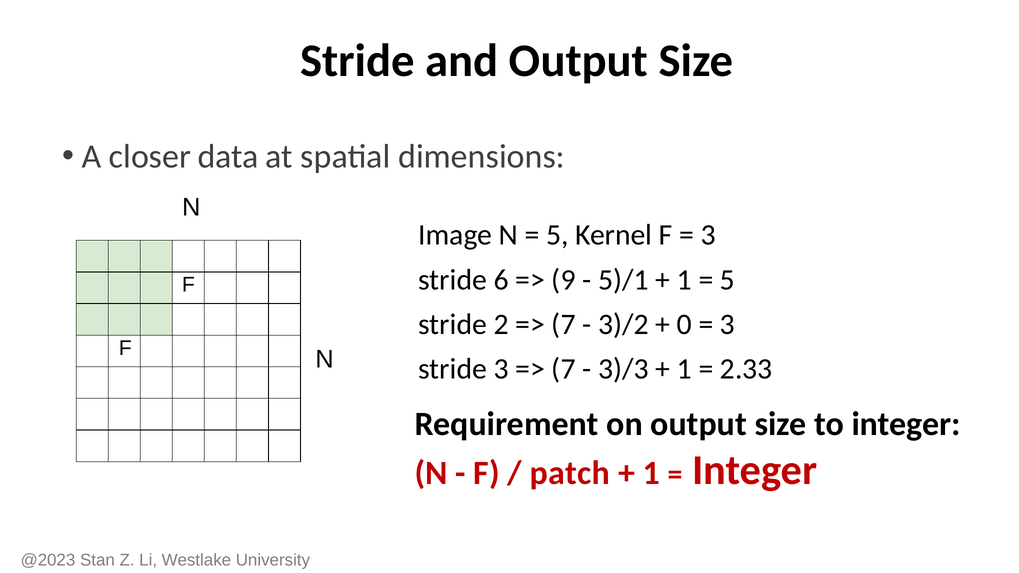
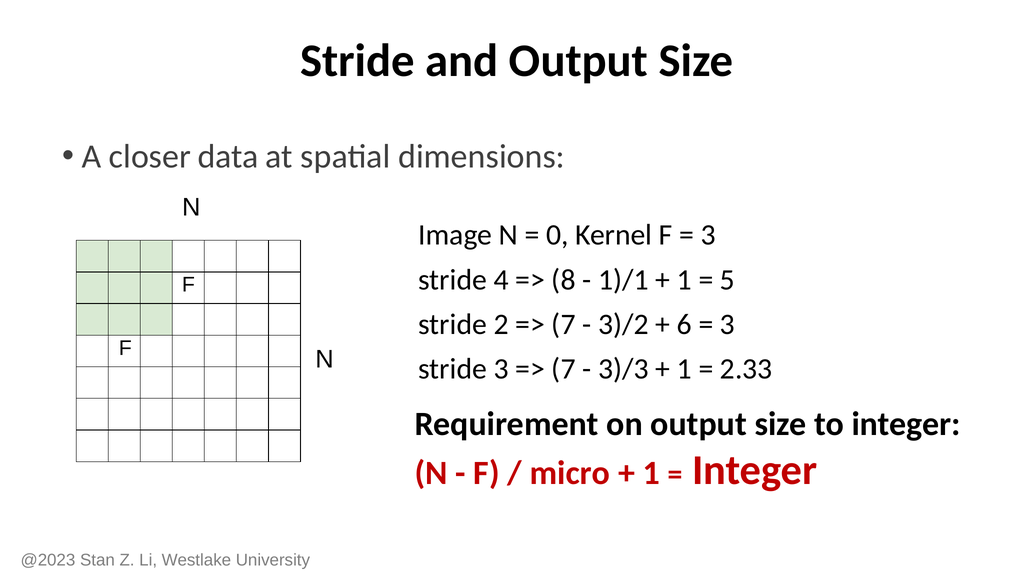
5 at (557, 235): 5 -> 0
6: 6 -> 4
9: 9 -> 8
5)/1: 5)/1 -> 1)/1
0: 0 -> 6
patch: patch -> micro
